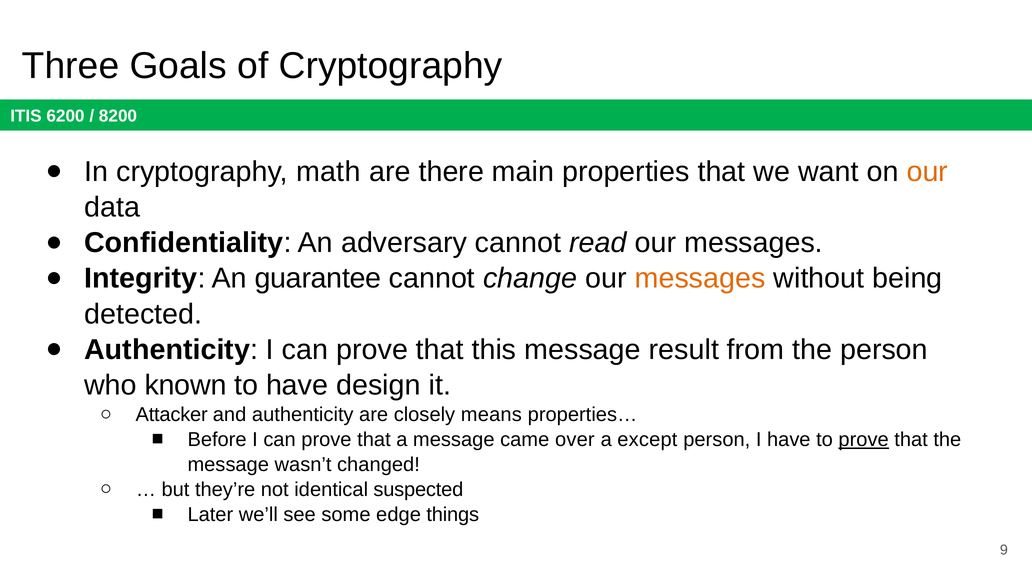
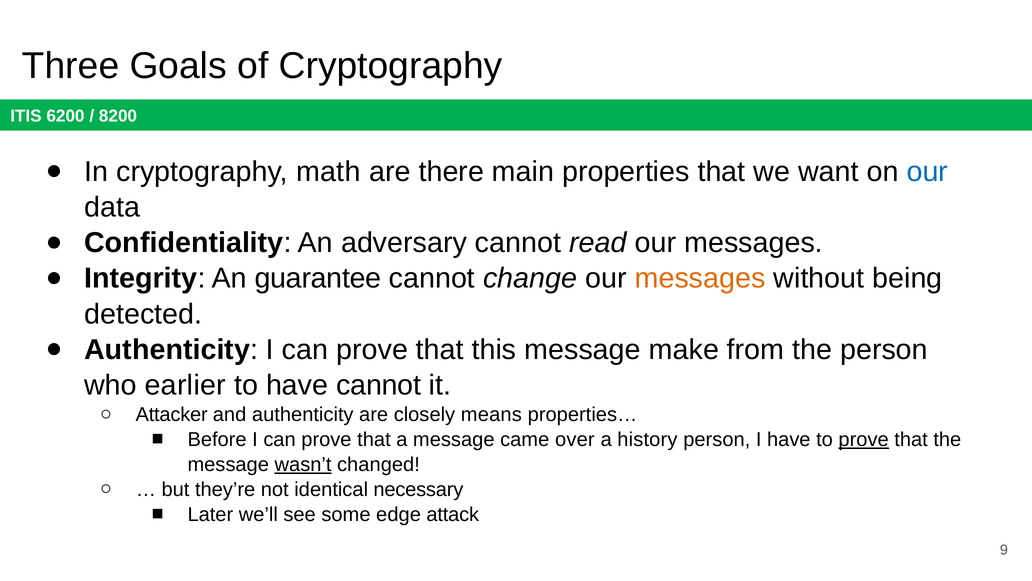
our at (927, 171) colour: orange -> blue
result: result -> make
known: known -> earlier
have design: design -> cannot
except: except -> history
wasn’t underline: none -> present
suspected: suspected -> necessary
things: things -> attack
